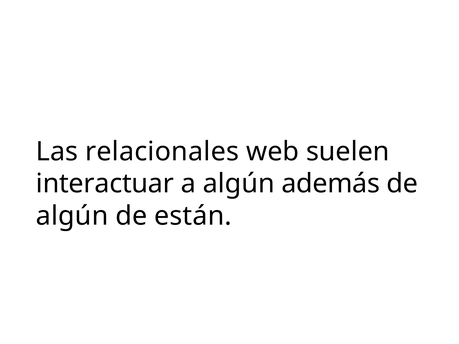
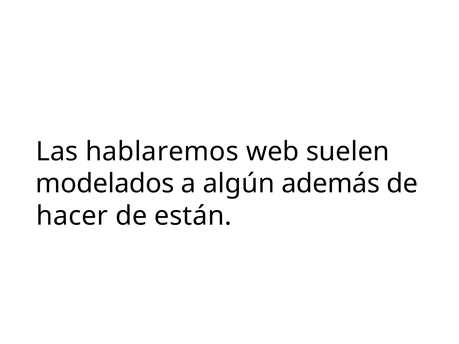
relacionales: relacionales -> hablaremos
interactuar: interactuar -> modelados
algún at (72, 216): algún -> hacer
